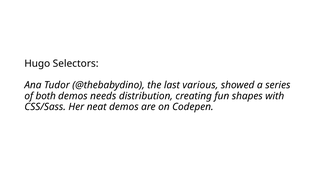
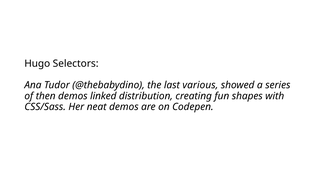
both: both -> then
needs: needs -> linked
